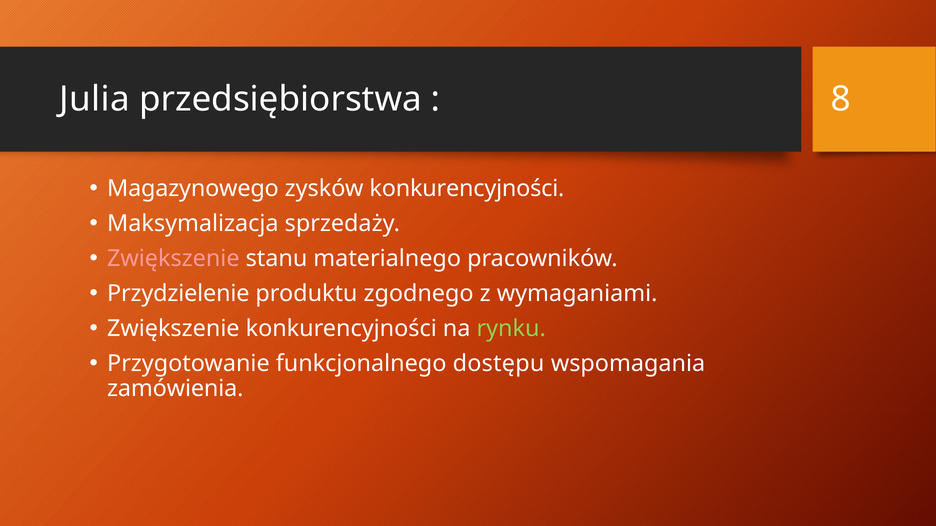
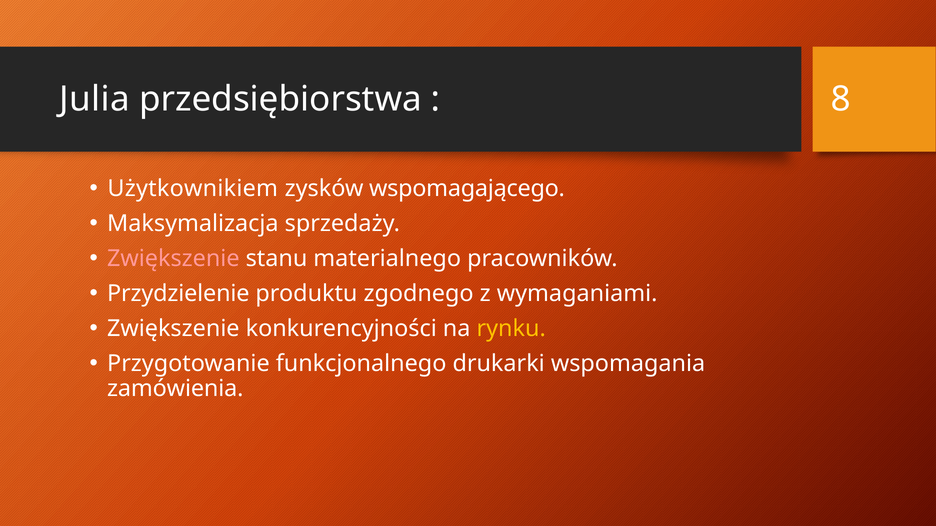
Magazynowego: Magazynowego -> Użytkownikiem
zysków konkurencyjności: konkurencyjności -> wspomagającego
rynku colour: light green -> yellow
dostępu: dostępu -> drukarki
